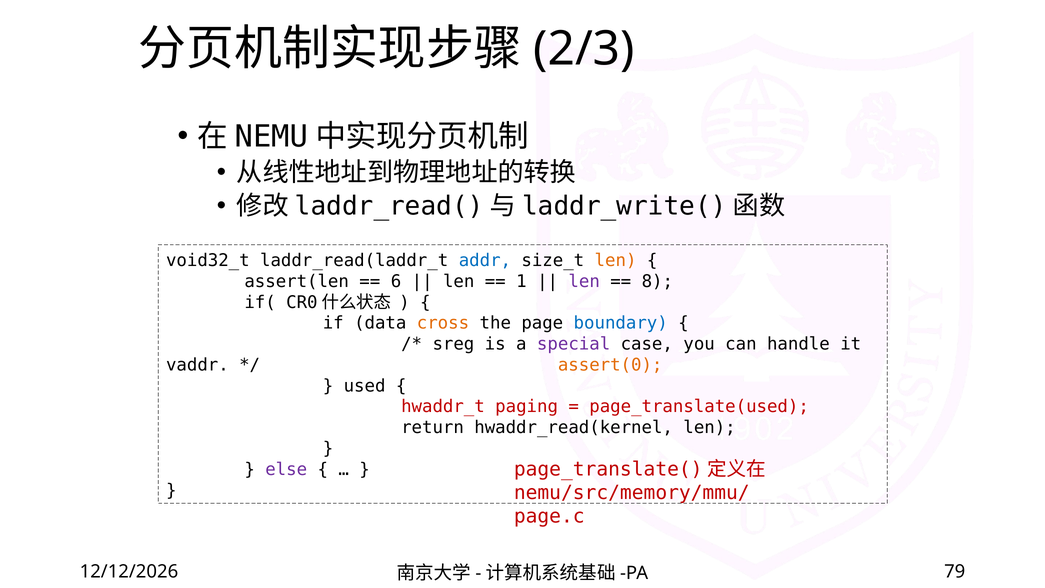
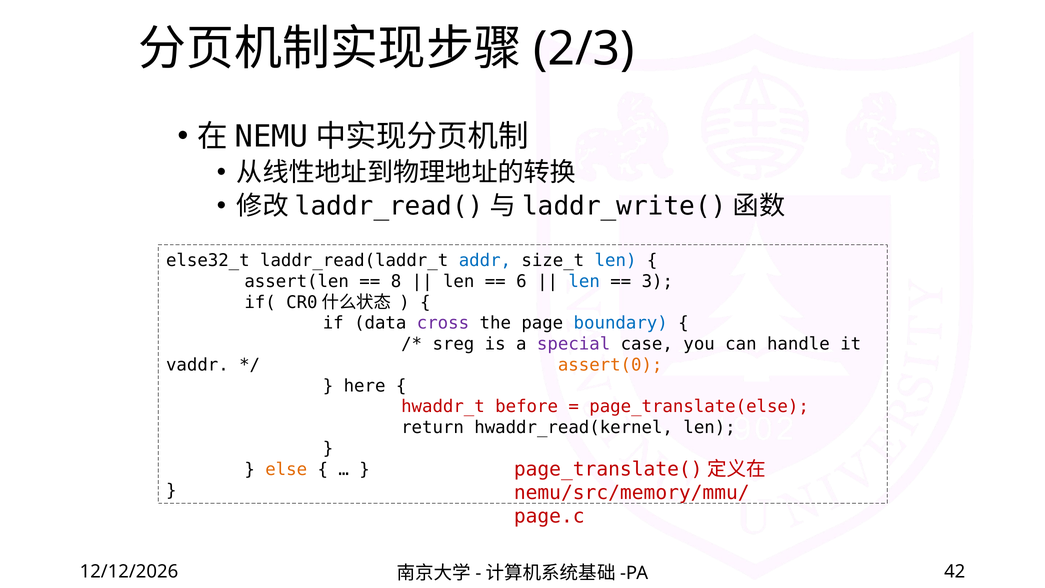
void32_t: void32_t -> else32_t
len at (616, 260) colour: orange -> blue
6: 6 -> 8
1: 1 -> 6
len at (584, 281) colour: purple -> blue
8: 8 -> 3
cross colour: orange -> purple
used: used -> here
paging: paging -> before
page_translate(used: page_translate(used -> page_translate(else
else colour: purple -> orange
79: 79 -> 42
